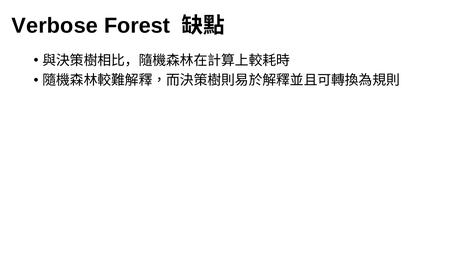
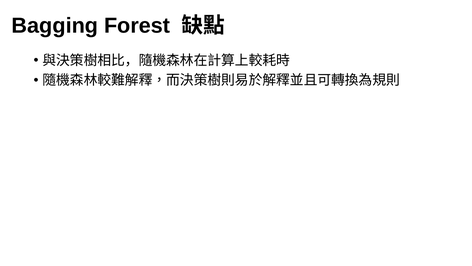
Verbose: Verbose -> Bagging
